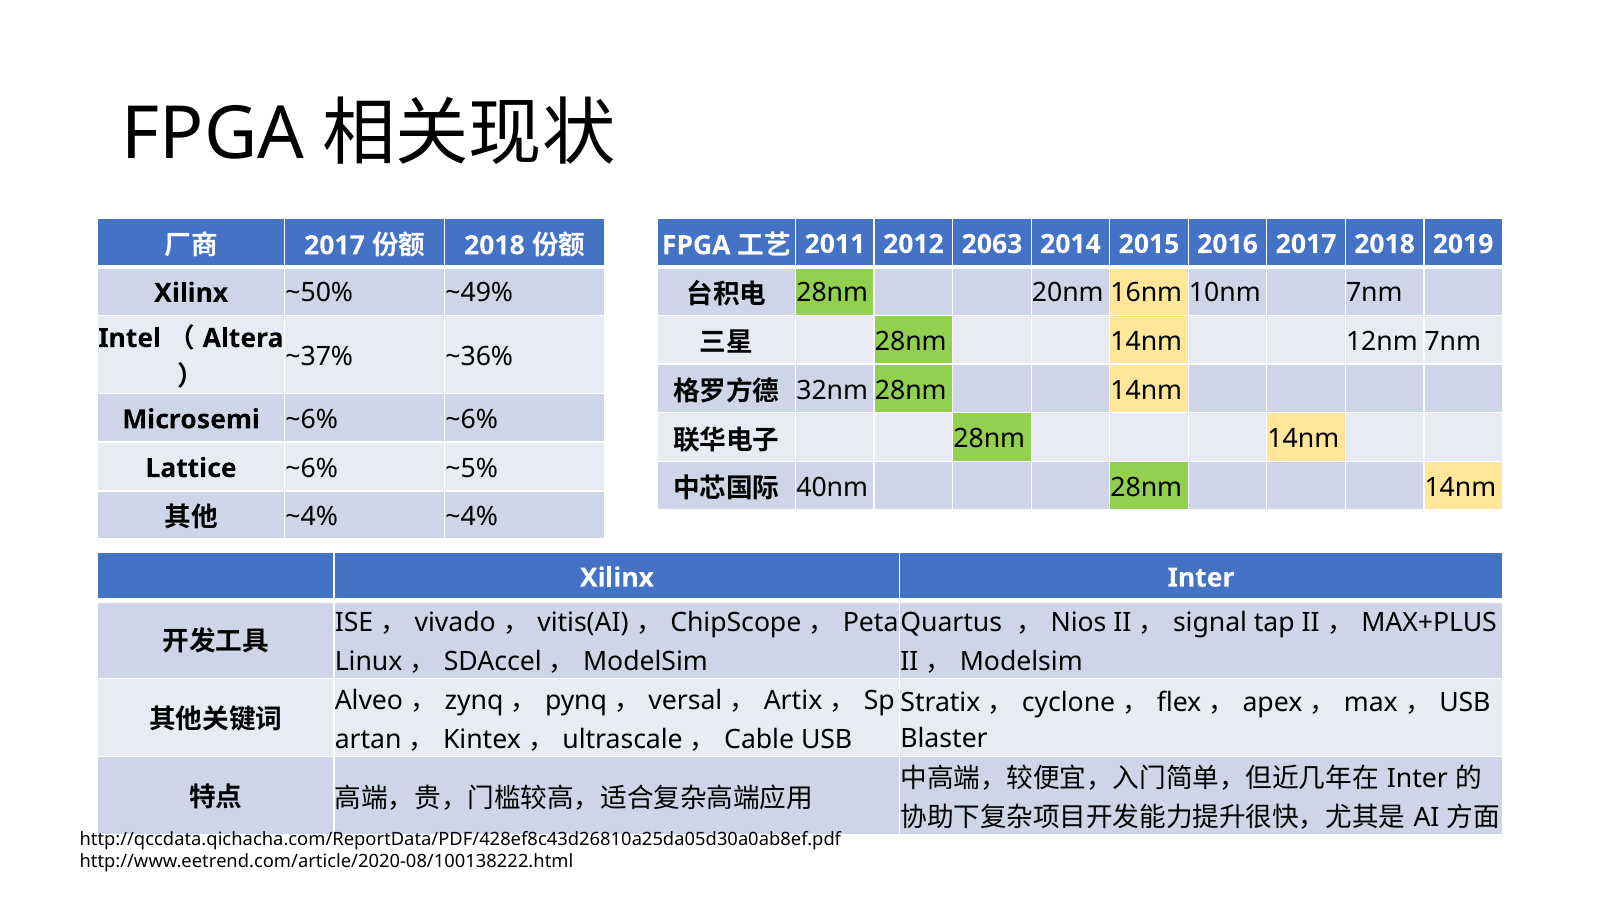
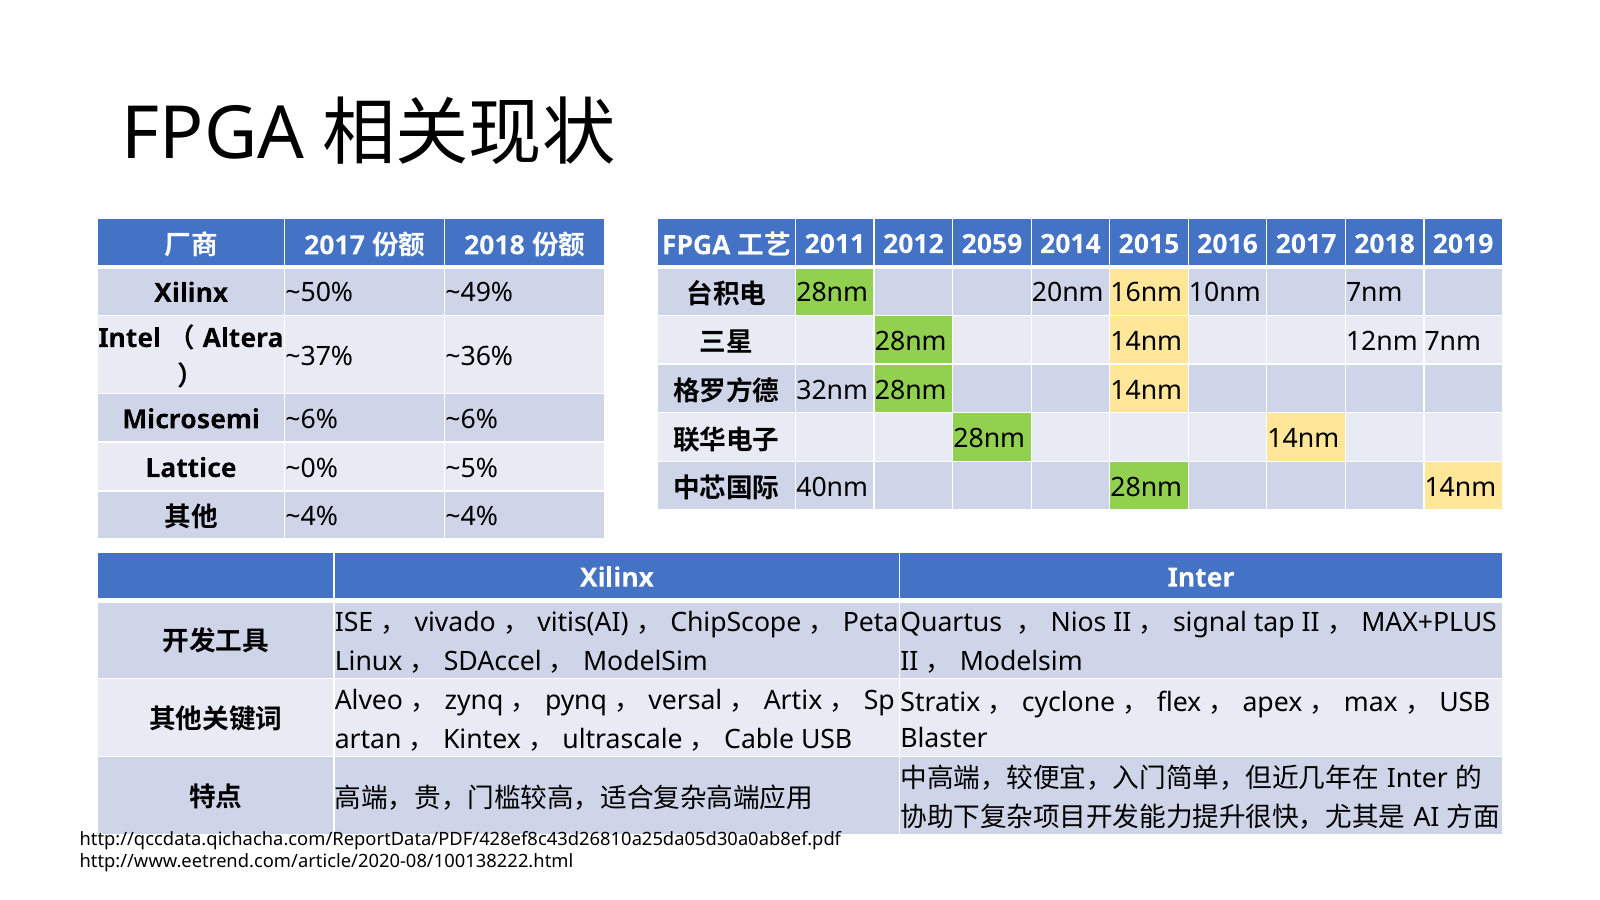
2063: 2063 -> 2059
Lattice ~6%: ~6% -> ~0%
